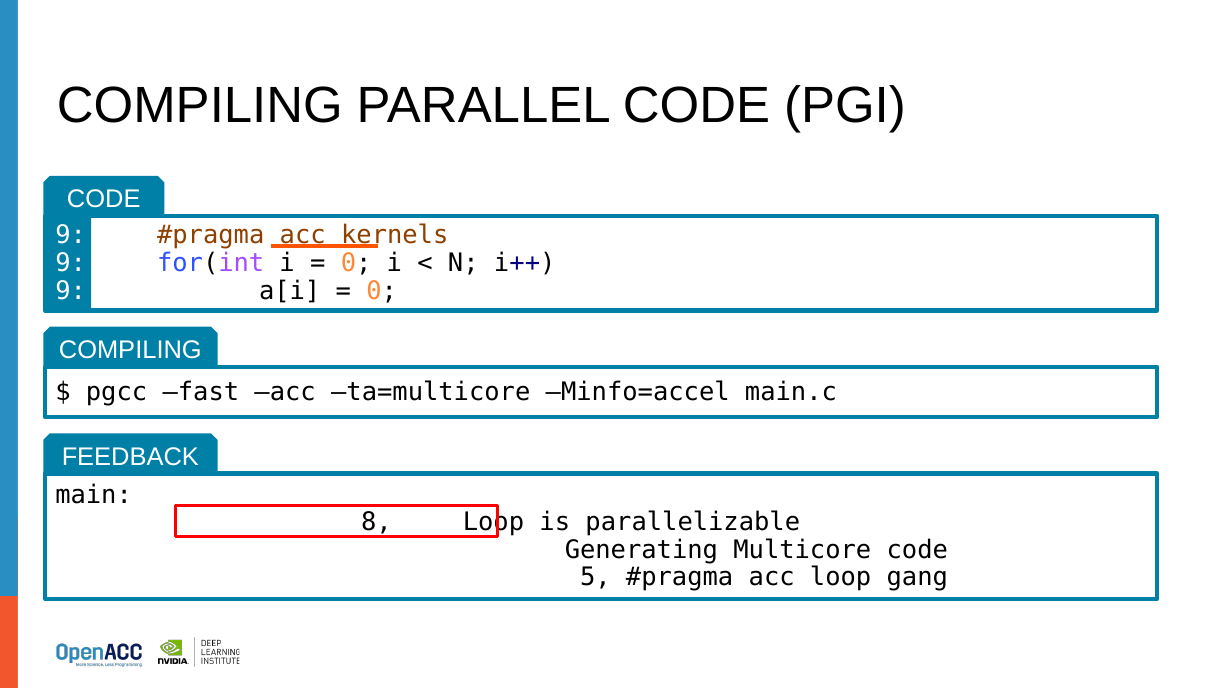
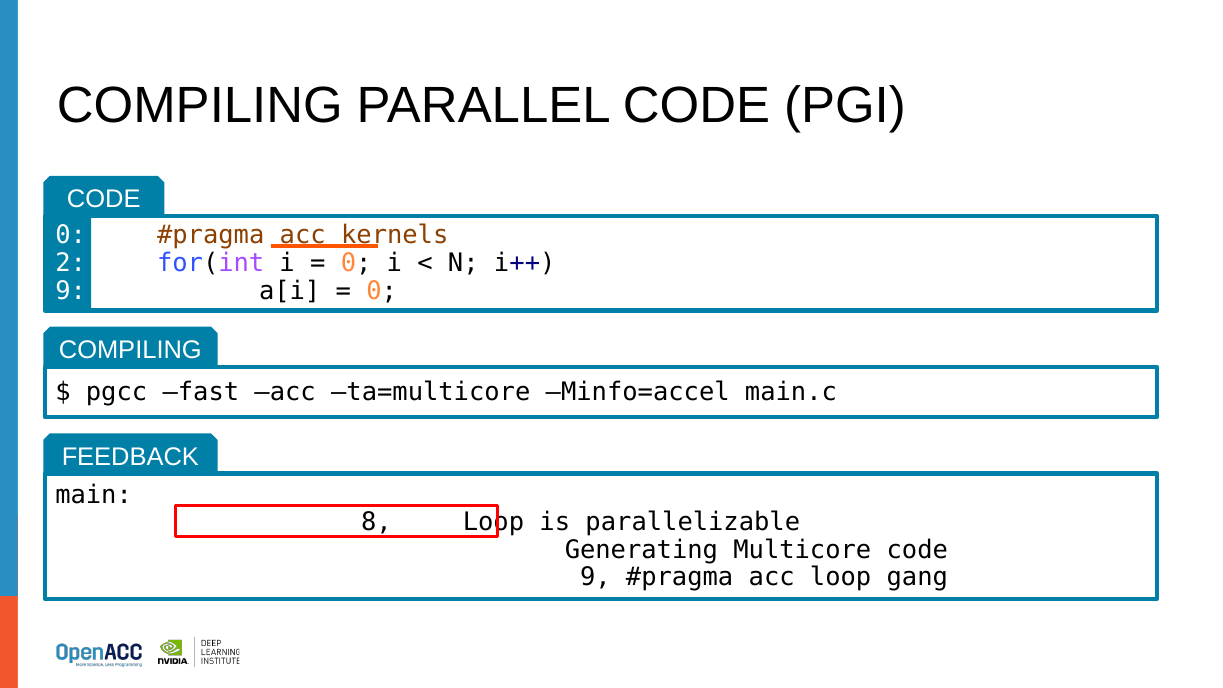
9 at (71, 236): 9 -> 0
9 at (71, 263): 9 -> 2
5 at (595, 577): 5 -> 9
